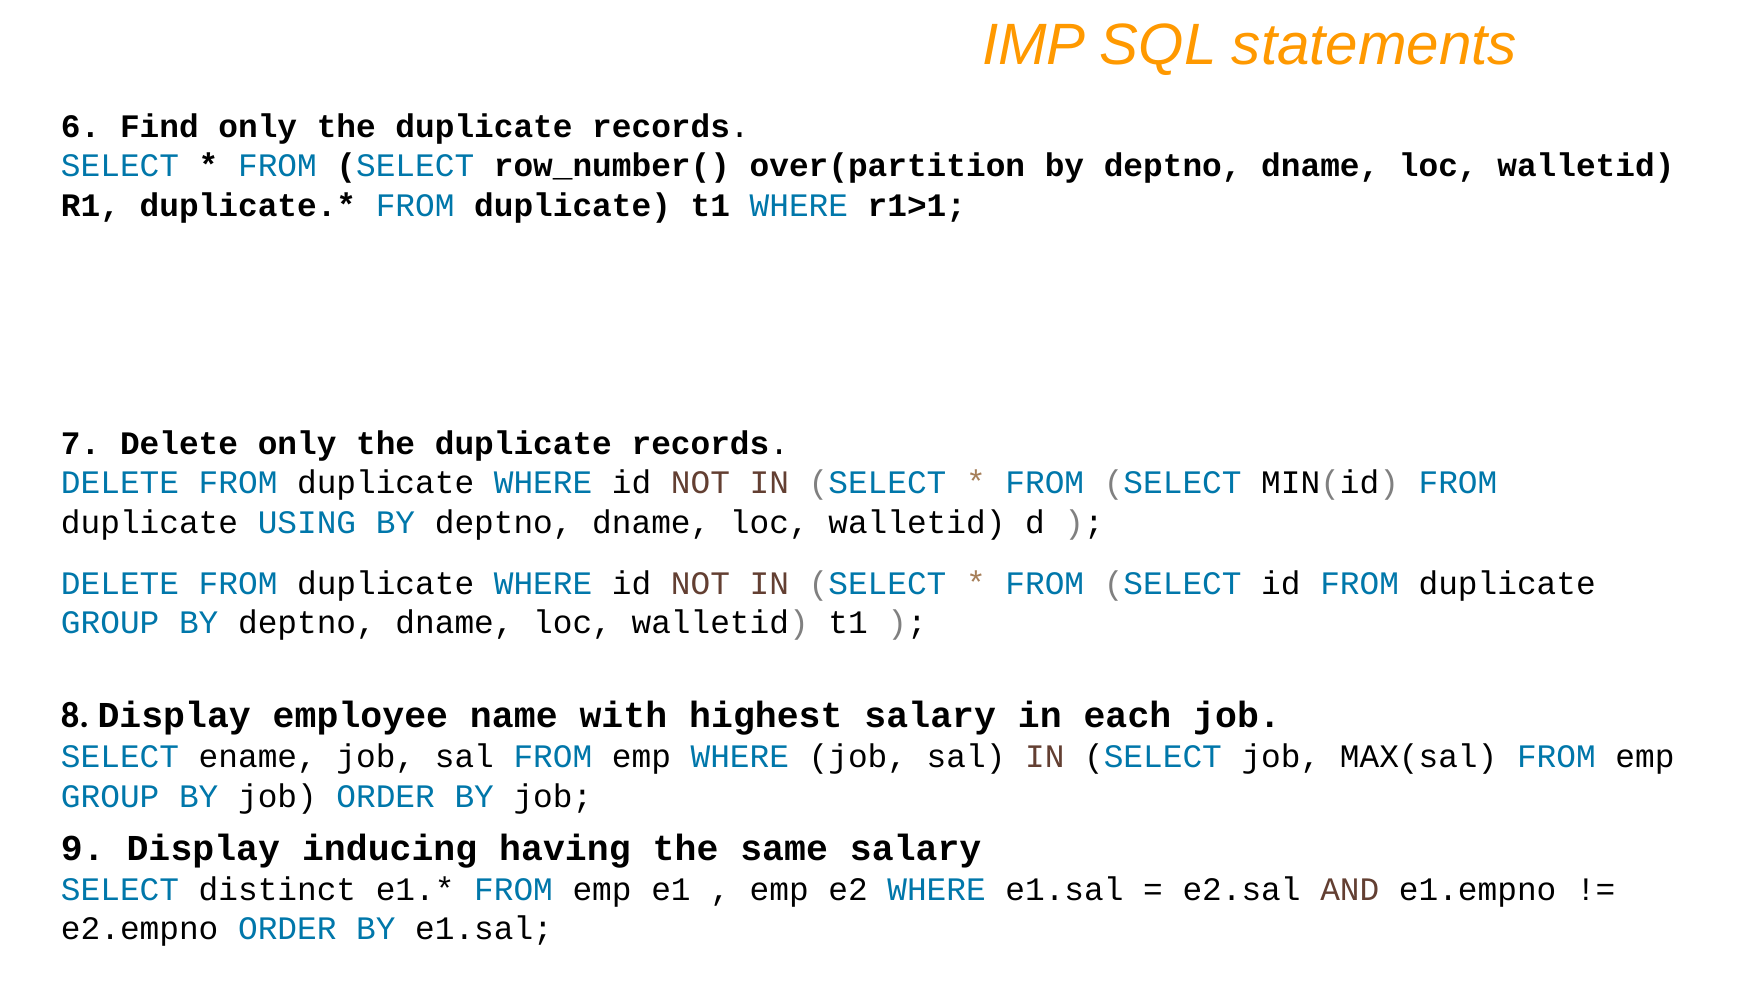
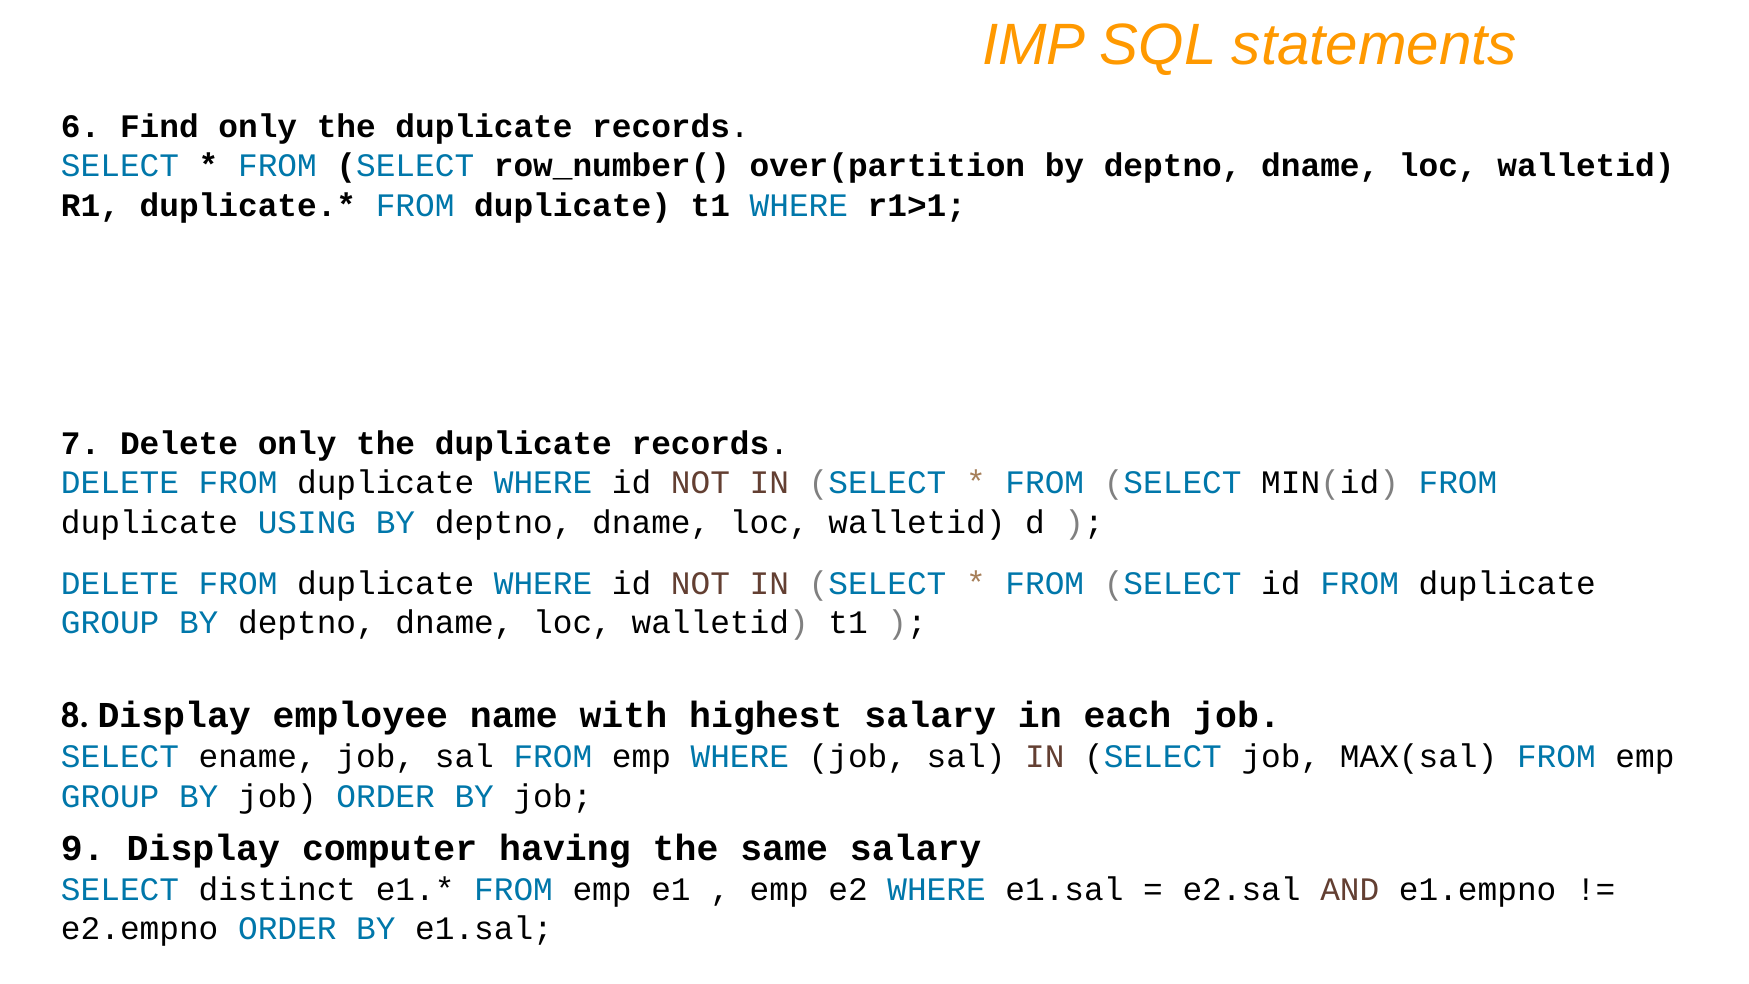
inducing: inducing -> computer
